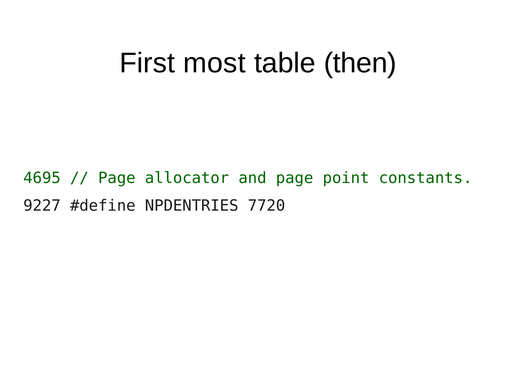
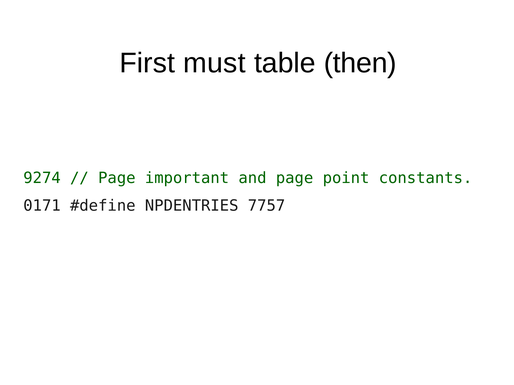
most: most -> must
4695: 4695 -> 9274
allocator: allocator -> important
9227: 9227 -> 0171
7720: 7720 -> 7757
